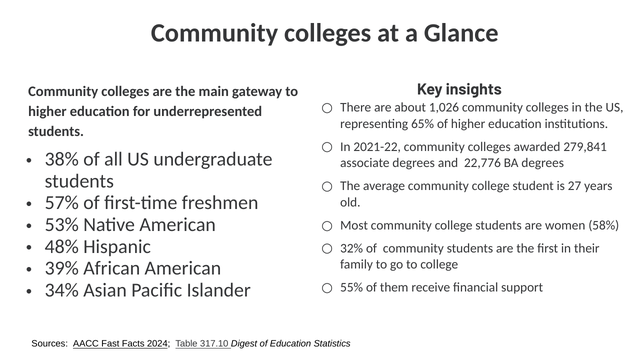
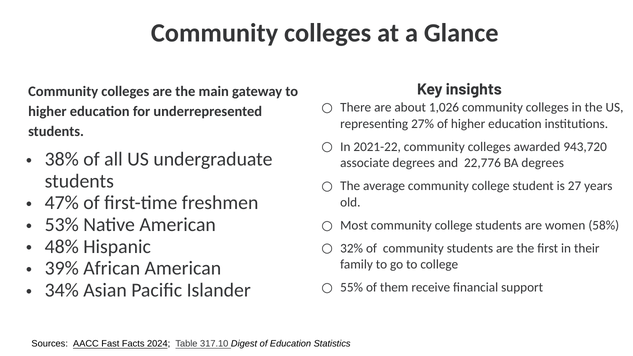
65%: 65% -> 27%
279,841: 279,841 -> 943,720
57%: 57% -> 47%
